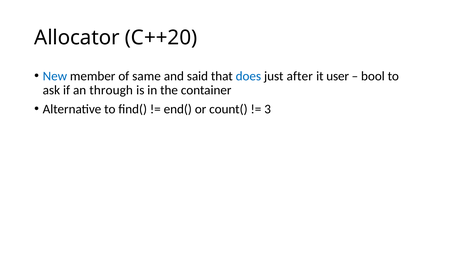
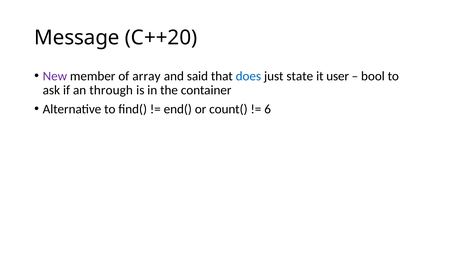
Allocator: Allocator -> Message
New colour: blue -> purple
same: same -> array
after: after -> state
3: 3 -> 6
